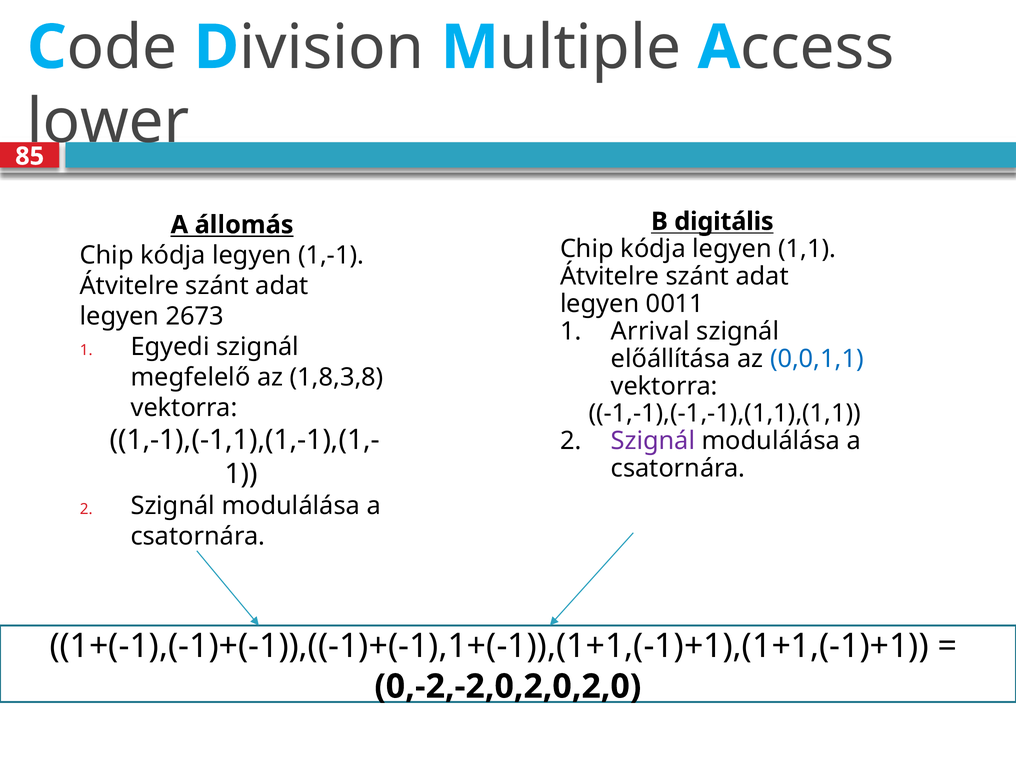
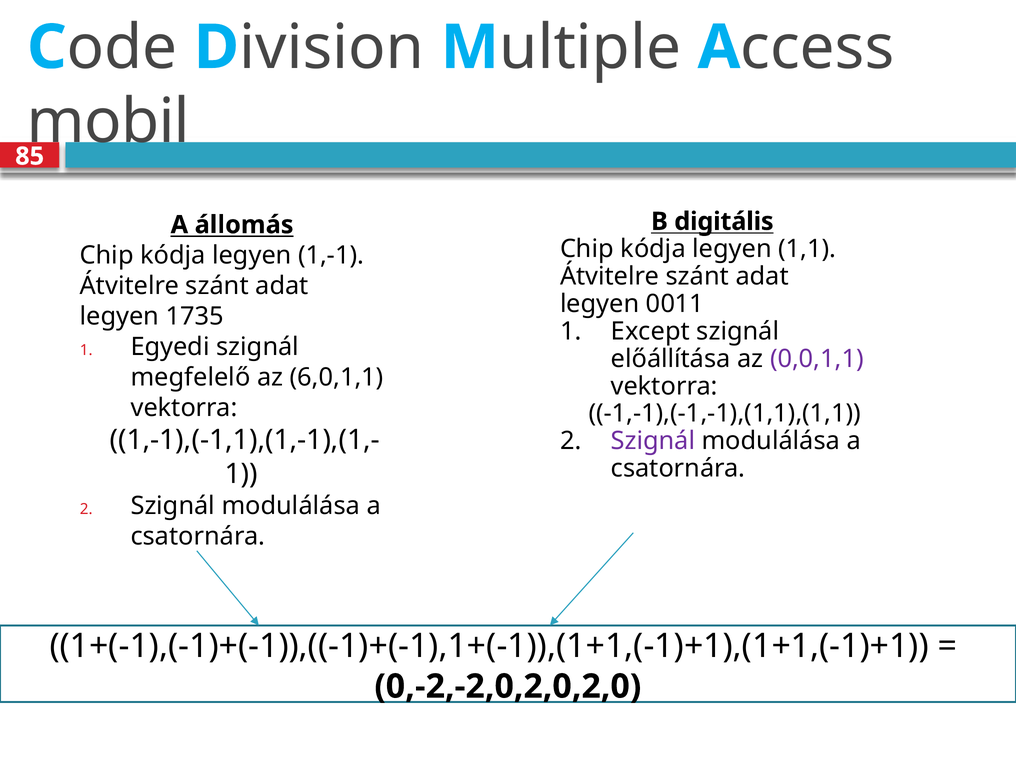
lower: lower -> mobil
2673: 2673 -> 1735
Arrival: Arrival -> Except
0,0,1,1 colour: blue -> purple
1,8,3,8: 1,8,3,8 -> 6,0,1,1
